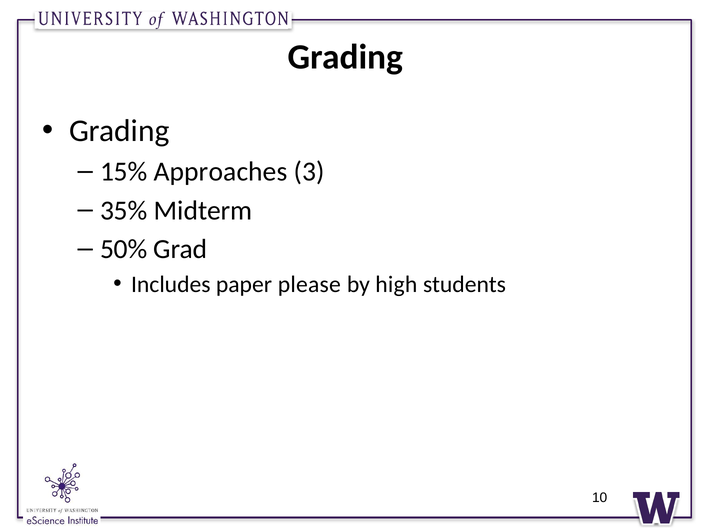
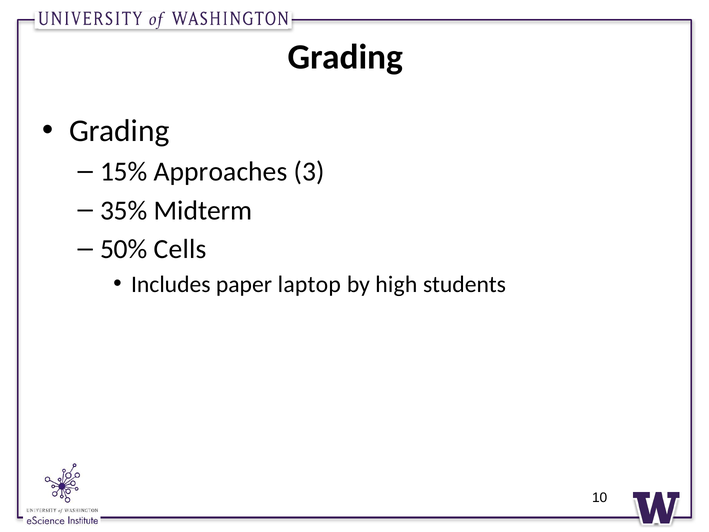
Grad: Grad -> Cells
please: please -> laptop
